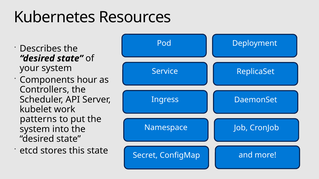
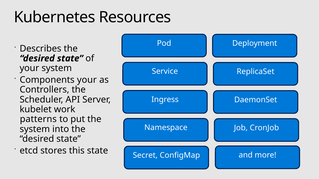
Components hour: hour -> your
